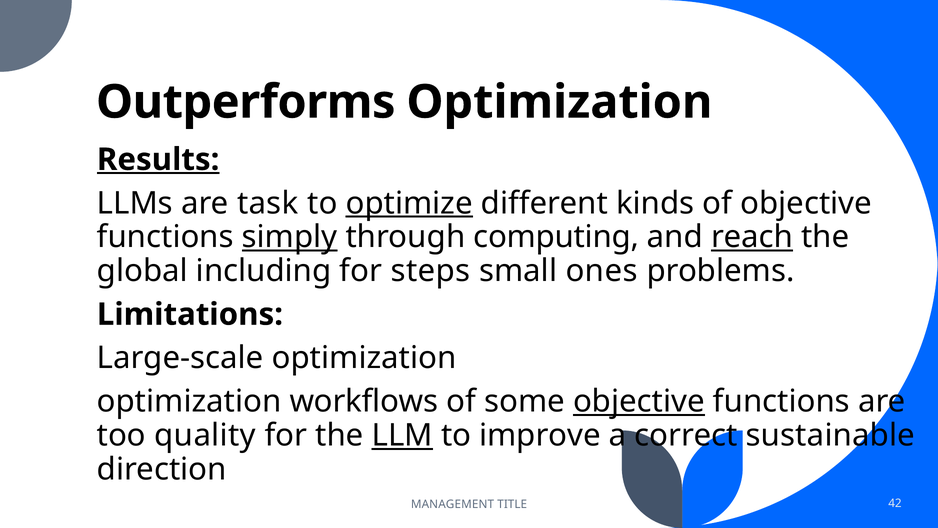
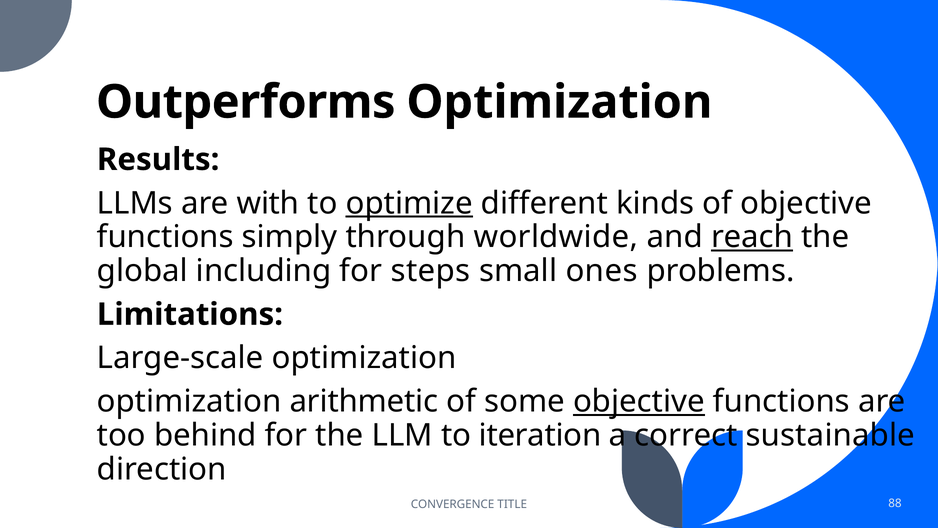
Results underline: present -> none
task: task -> with
simply underline: present -> none
computing: computing -> worldwide
workflows: workflows -> arithmetic
quality: quality -> behind
LLM underline: present -> none
improve: improve -> iteration
MANAGEMENT: MANAGEMENT -> CONVERGENCE
42: 42 -> 88
